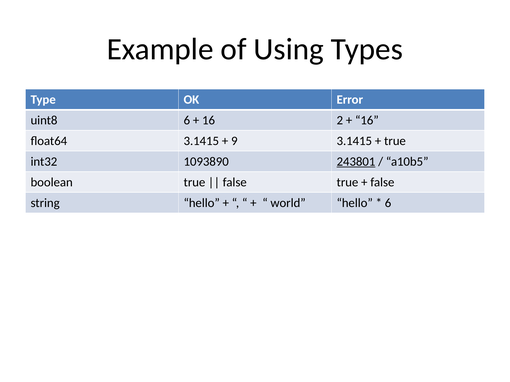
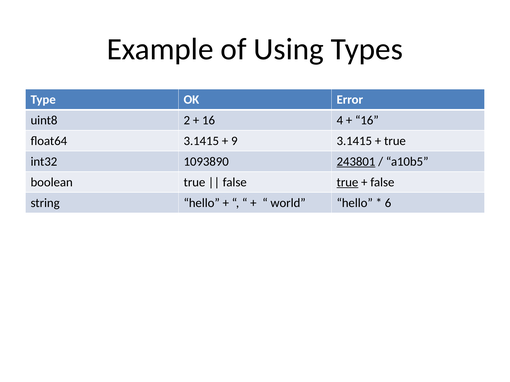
uint8 6: 6 -> 2
2: 2 -> 4
true at (347, 182) underline: none -> present
